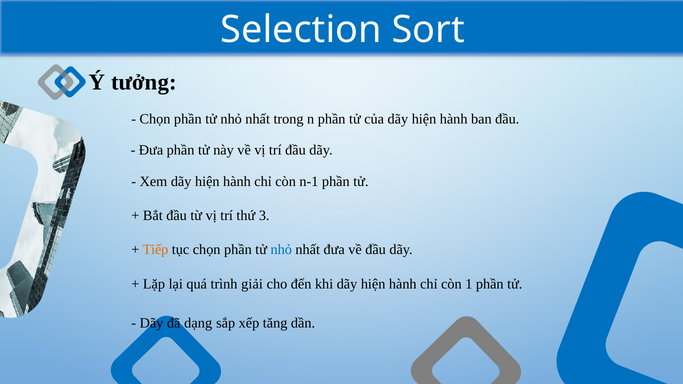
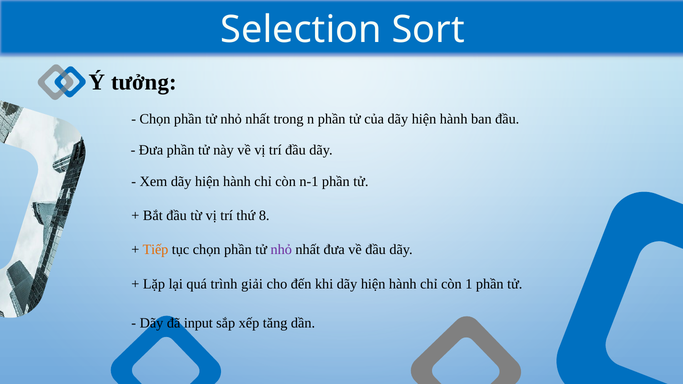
3: 3 -> 8
nhỏ at (281, 250) colour: blue -> purple
dạng: dạng -> input
